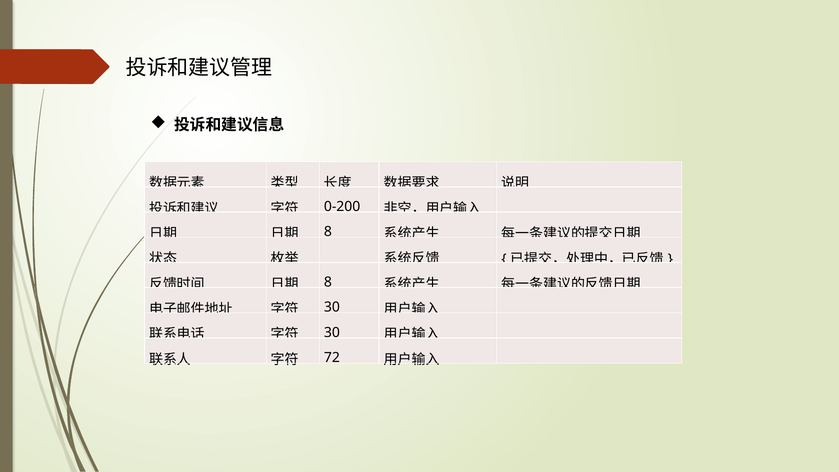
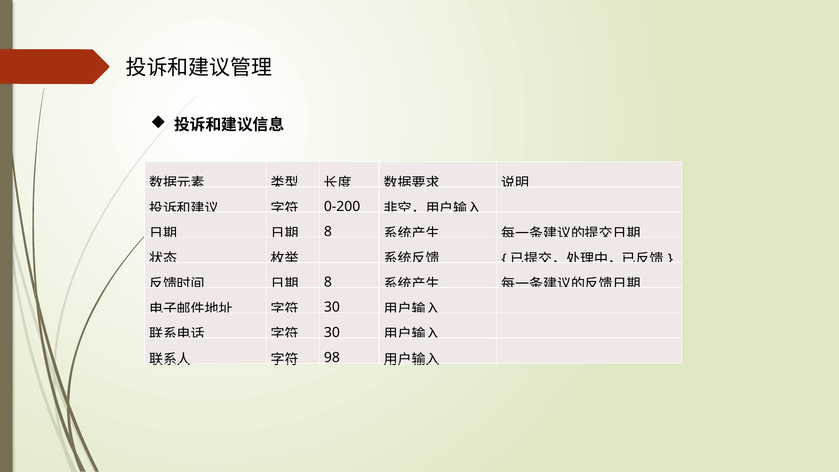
72: 72 -> 98
